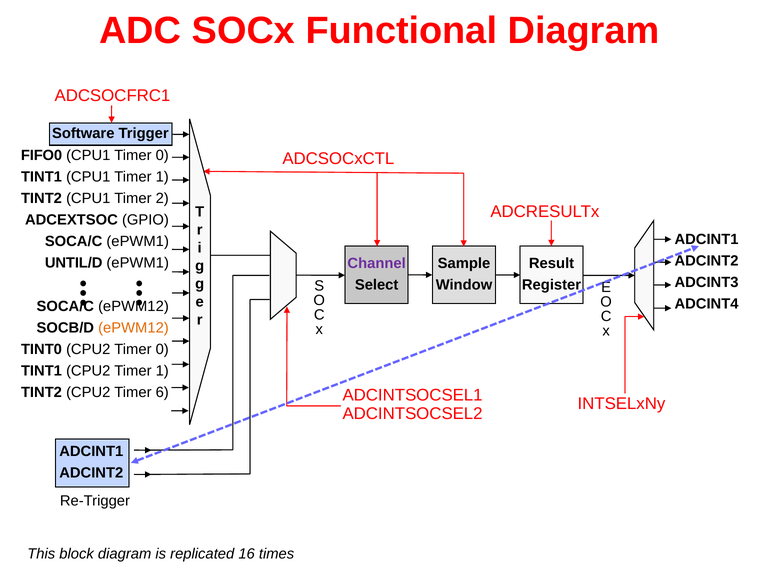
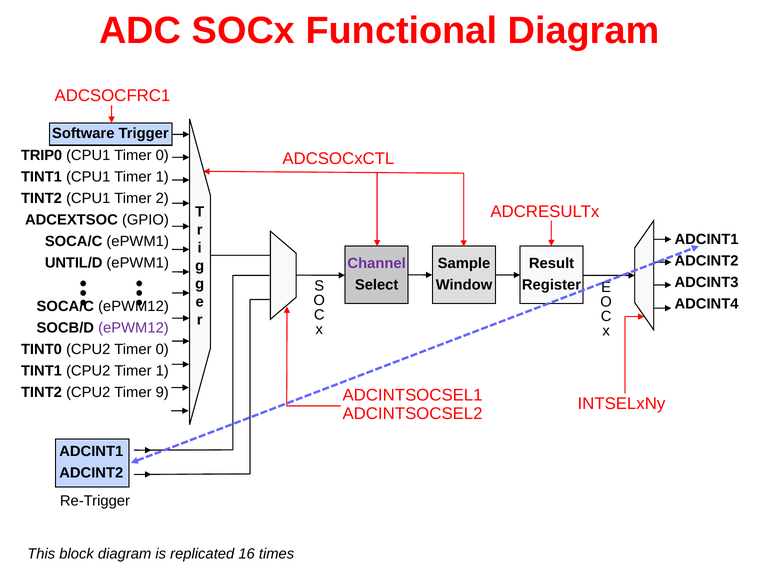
FIFO0: FIFO0 -> TRIP0
ePWM12 at (133, 327) colour: orange -> purple
6: 6 -> 9
